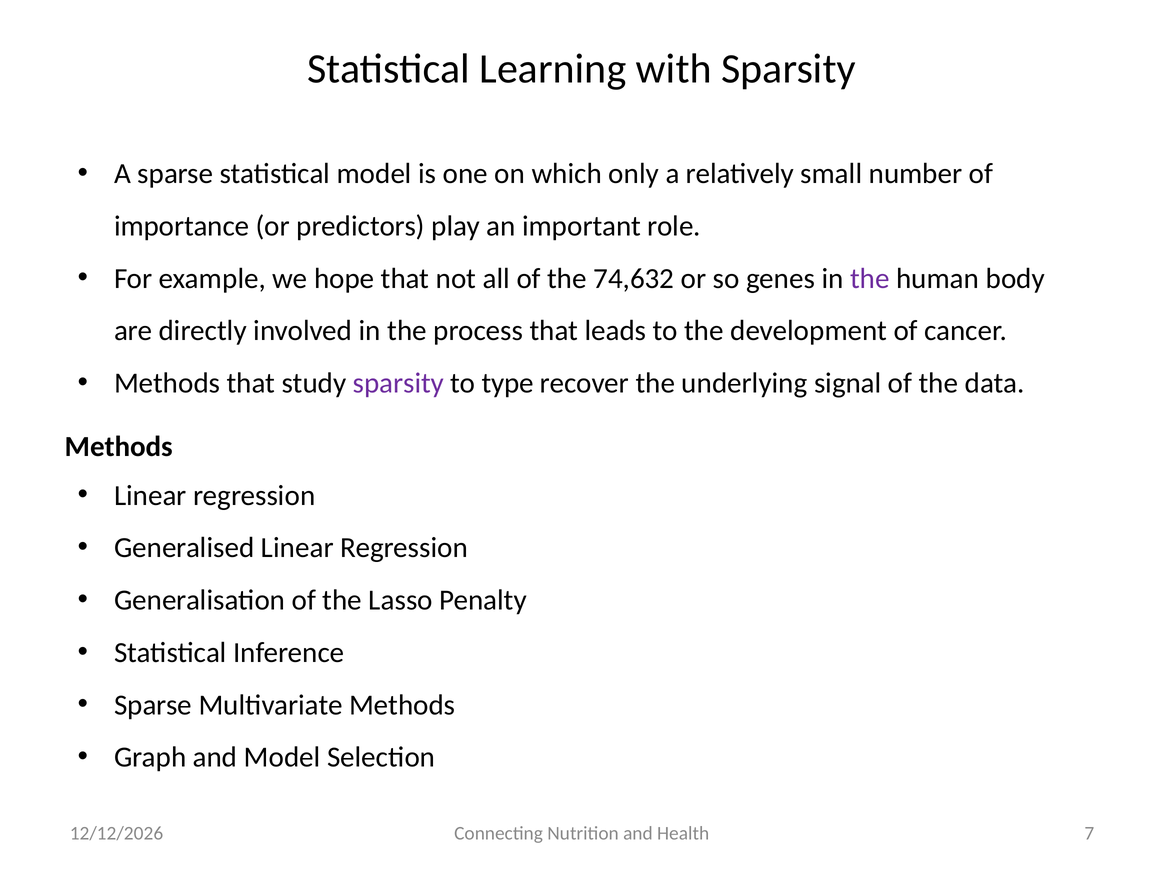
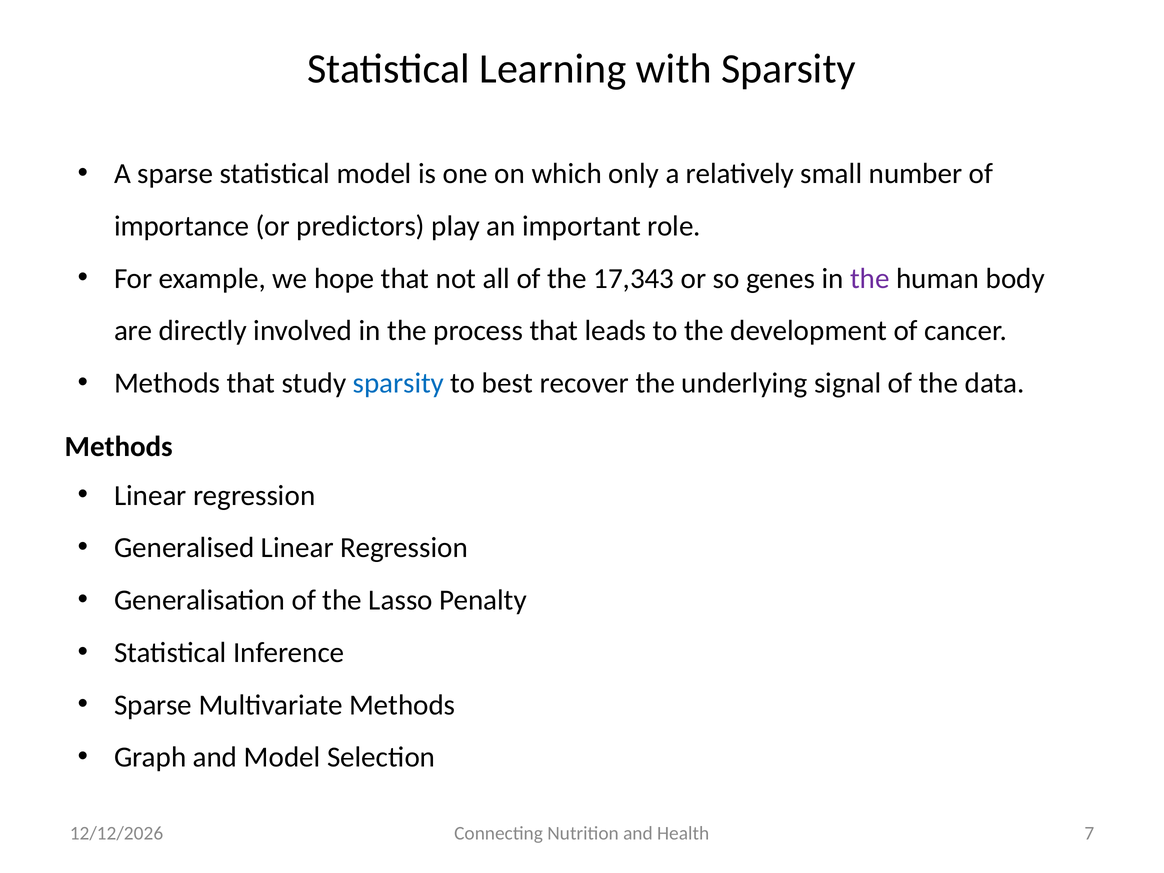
74,632: 74,632 -> 17,343
sparsity at (398, 383) colour: purple -> blue
type: type -> best
